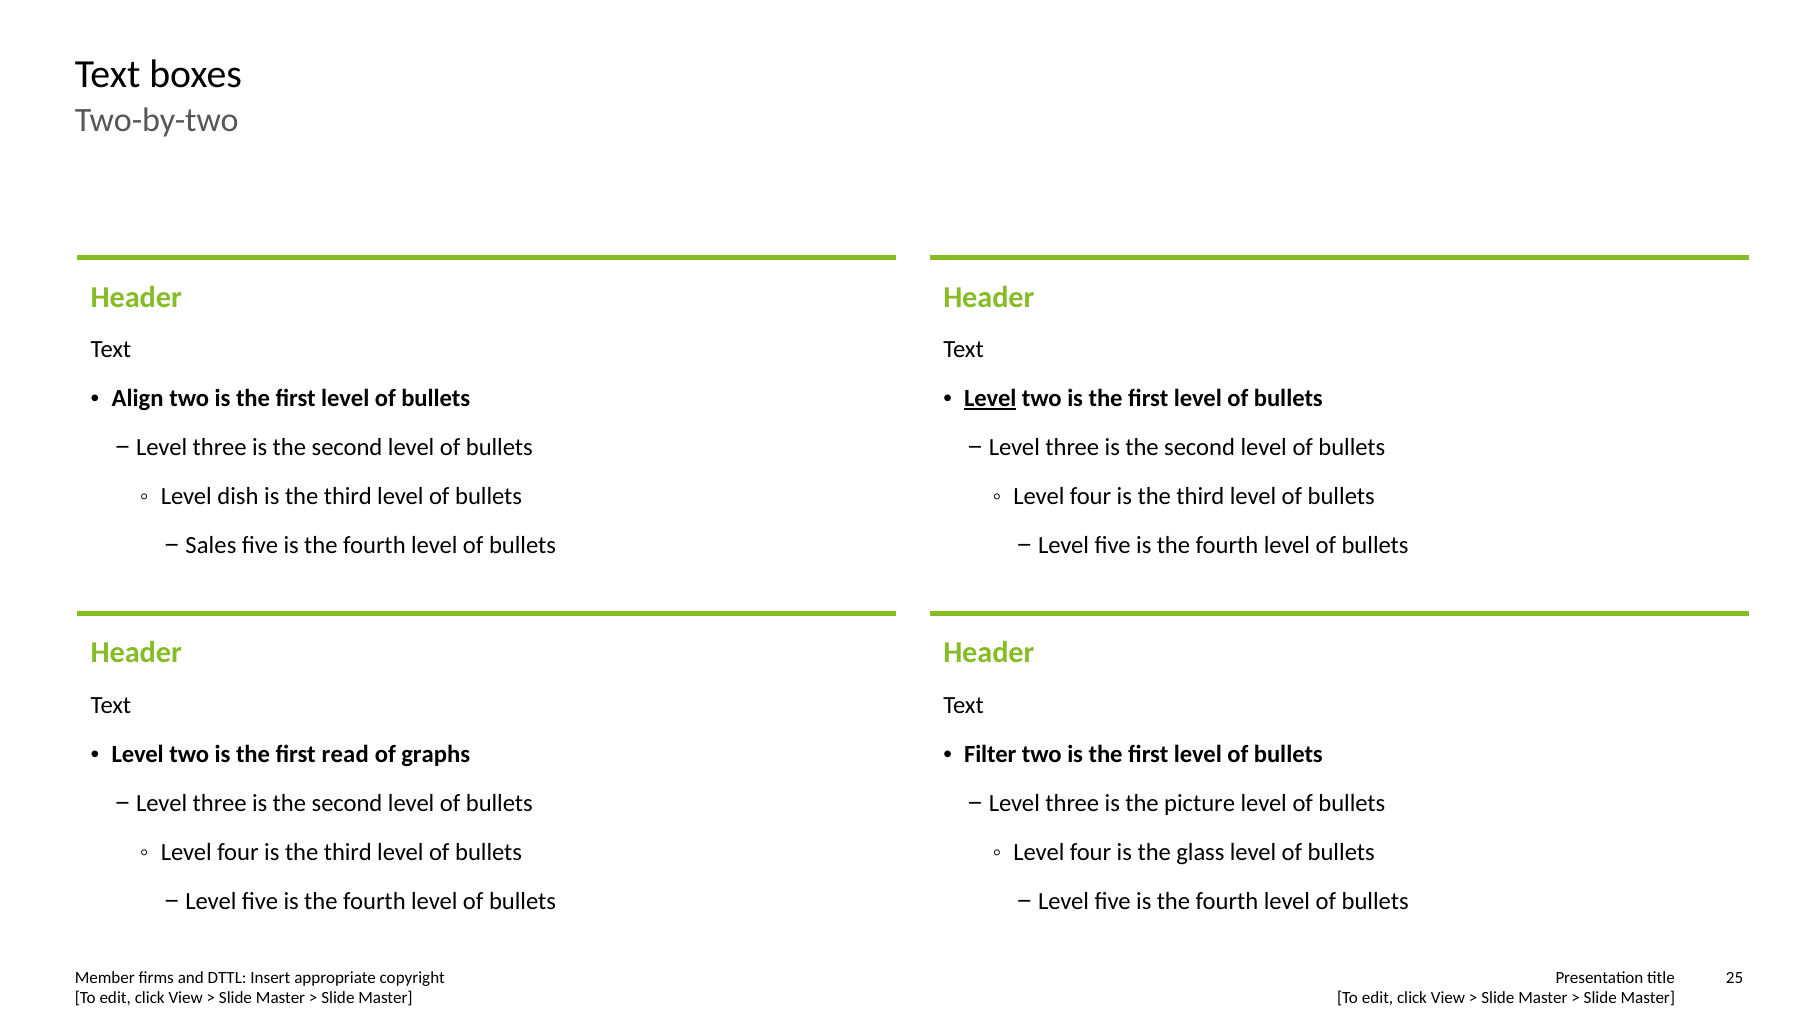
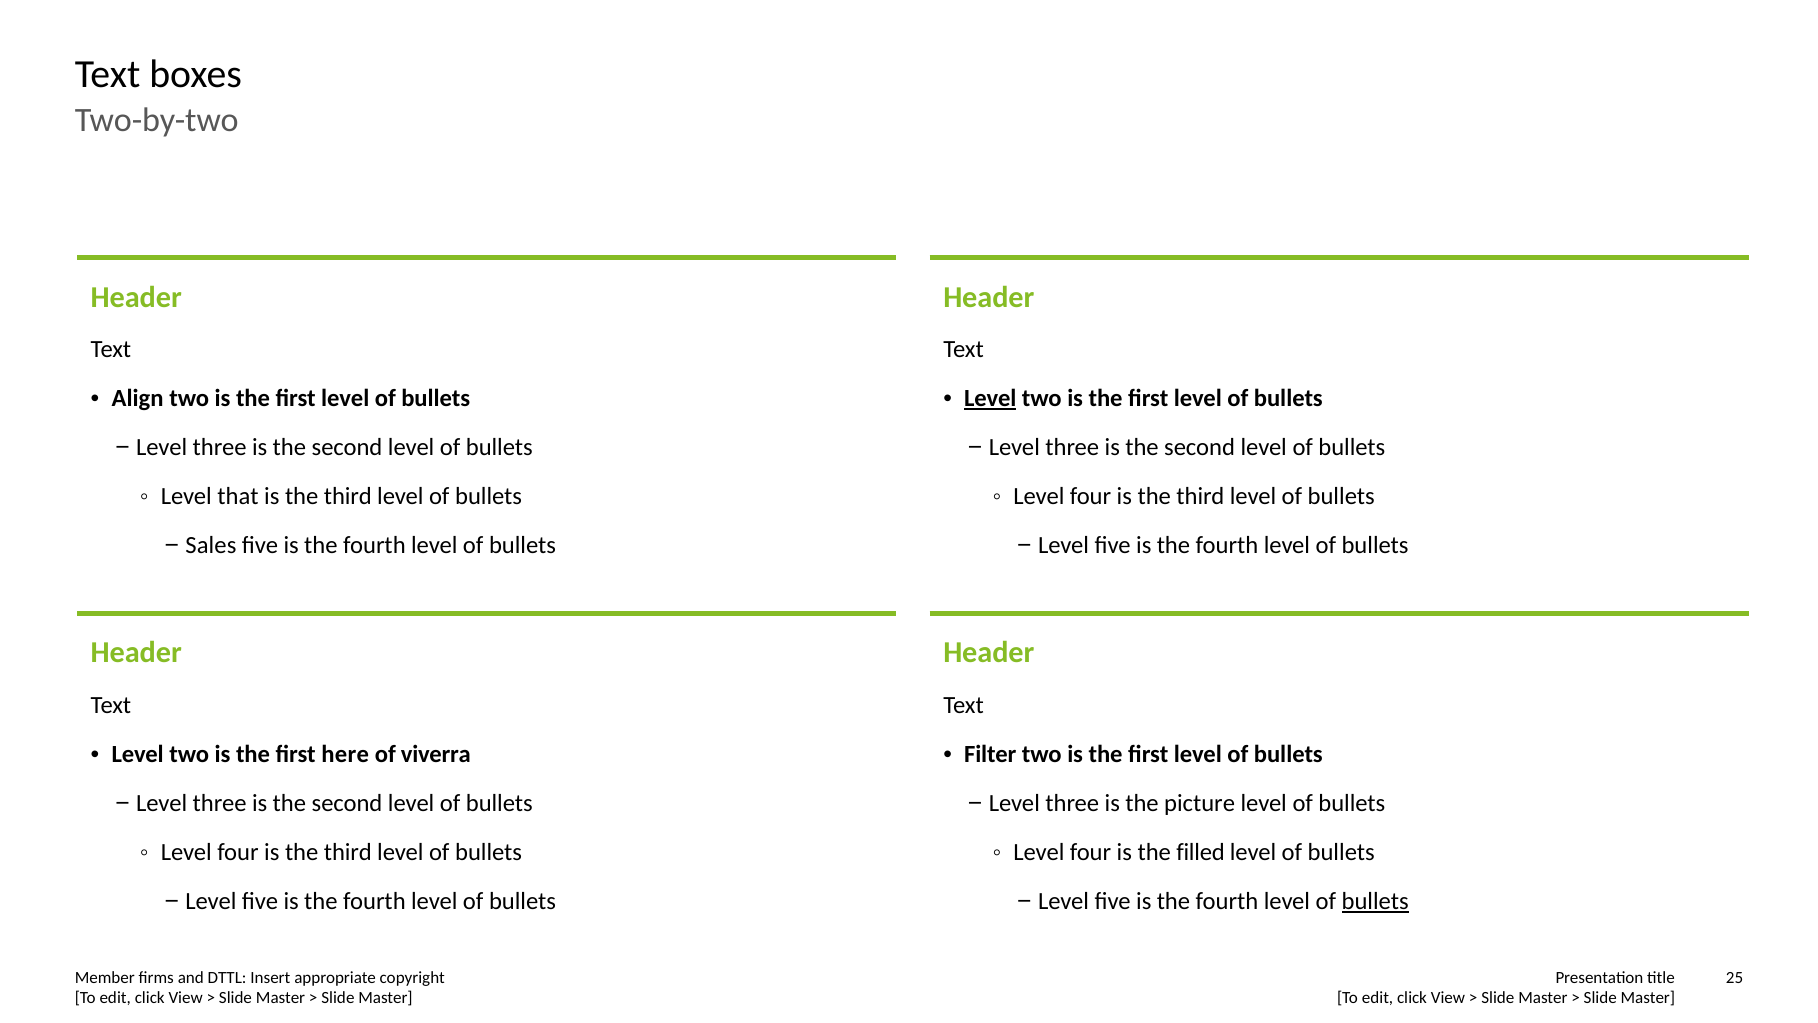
dish: dish -> that
read: read -> here
graphs: graphs -> viverra
glass: glass -> filled
bullets at (1375, 901) underline: none -> present
